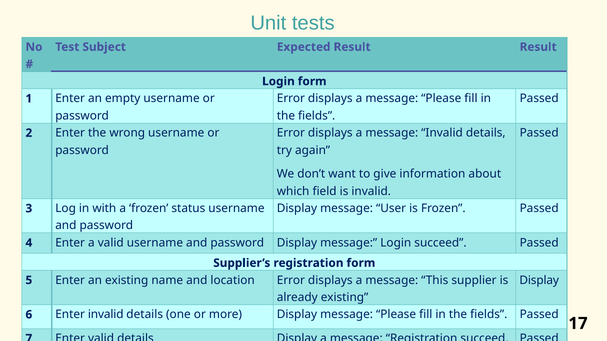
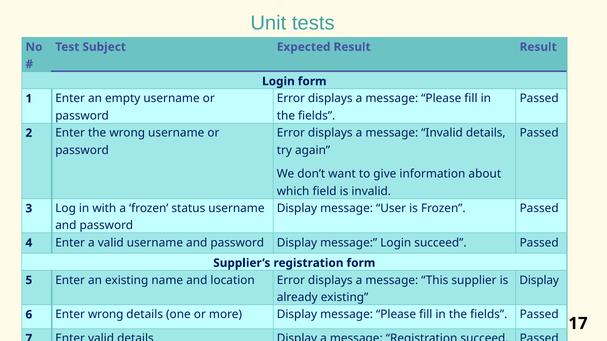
Enter invalid: invalid -> wrong
